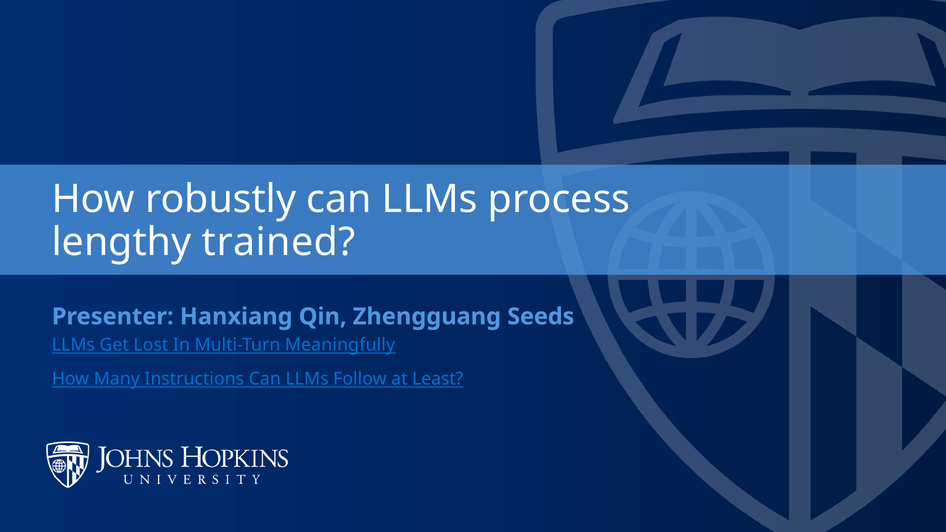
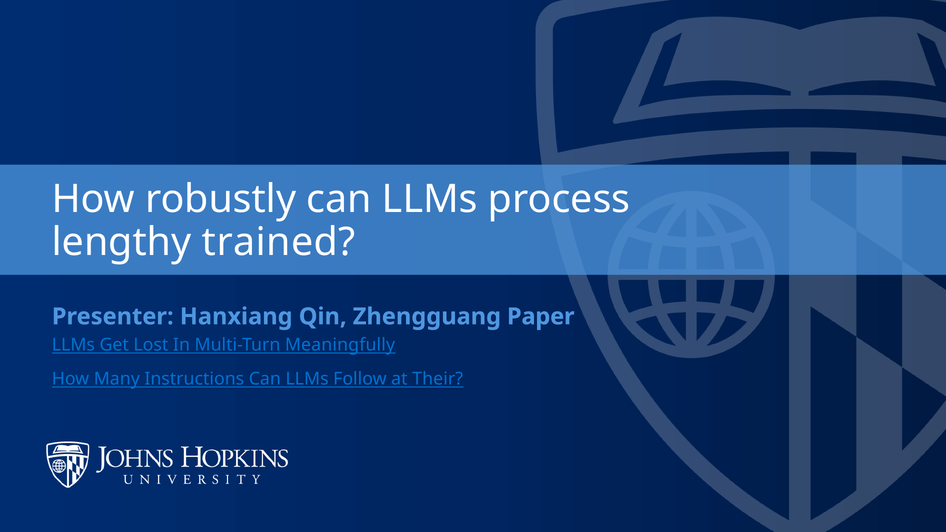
Seeds: Seeds -> Paper
Least: Least -> Their
